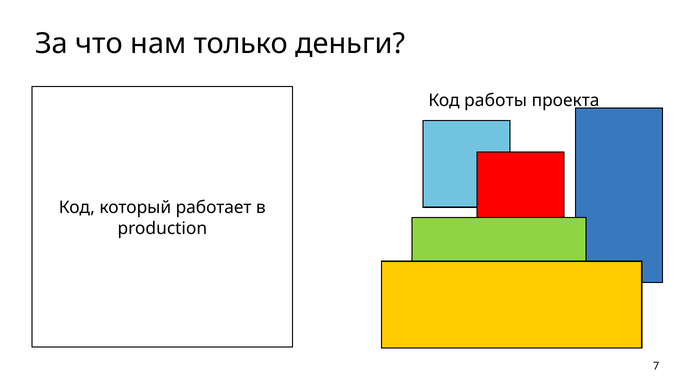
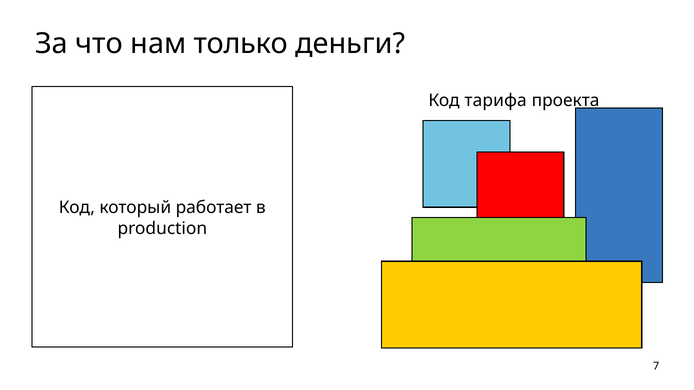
работы: работы -> тарифа
